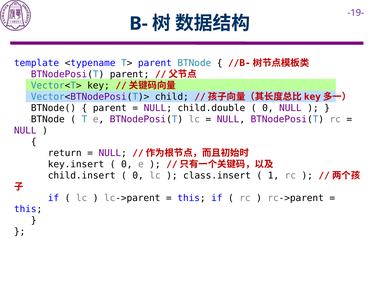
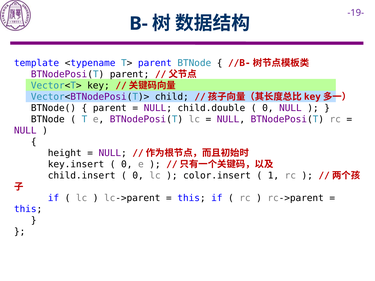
return: return -> height
class.insert: class.insert -> color.insert
